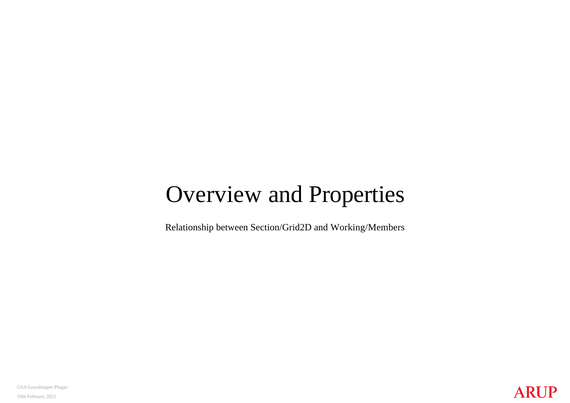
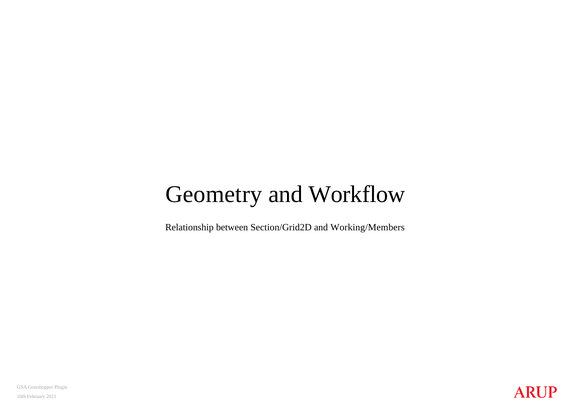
Overview: Overview -> Geometry
Properties: Properties -> Workflow
